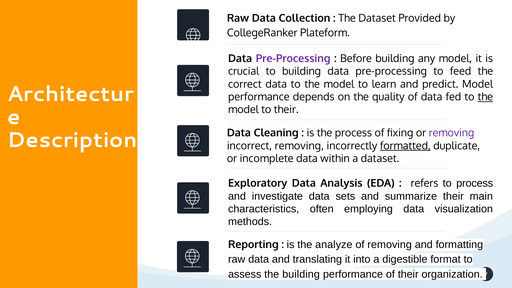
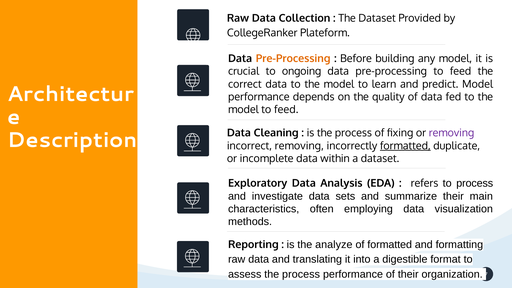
Pre-Processing at (293, 59) colour: purple -> orange
to building: building -> ongoing
the at (485, 97) underline: present -> none
model to their: their -> feed
of removing: removing -> formatted
assess the building: building -> process
